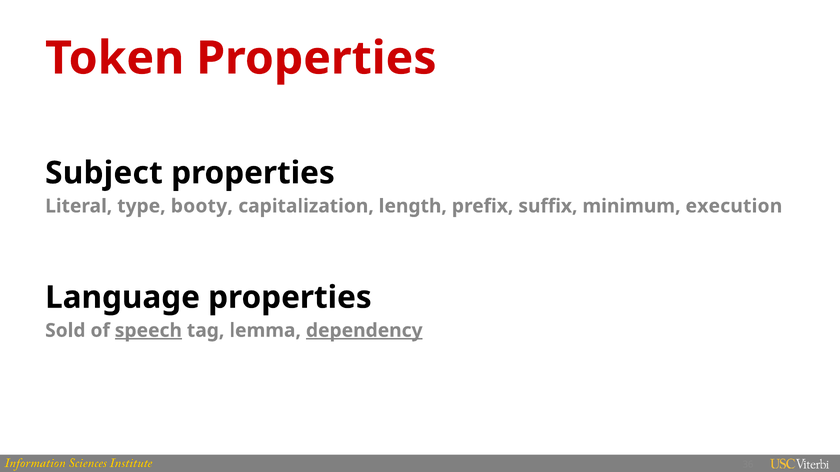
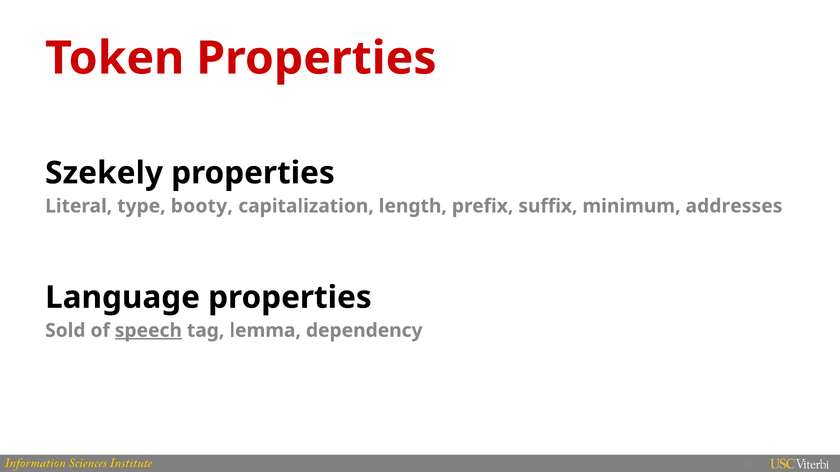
Subject: Subject -> Szekely
execution: execution -> addresses
dependency underline: present -> none
